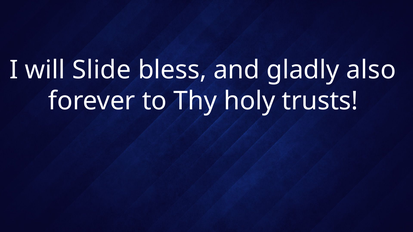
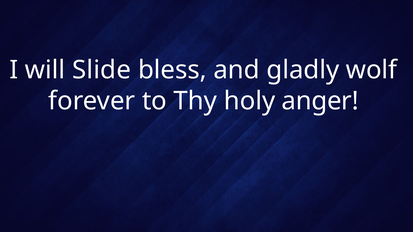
also: also -> wolf
trusts: trusts -> anger
